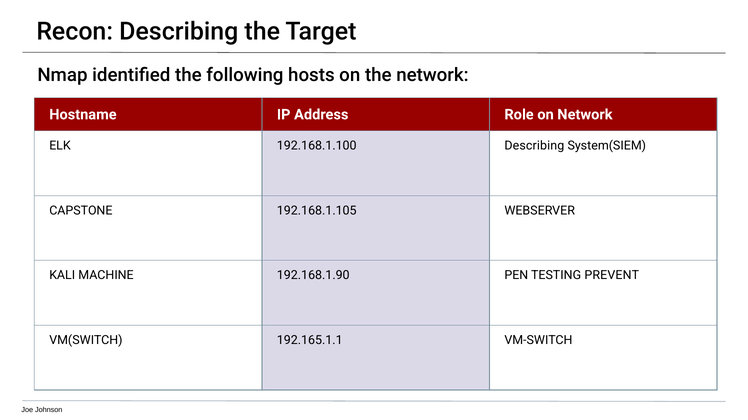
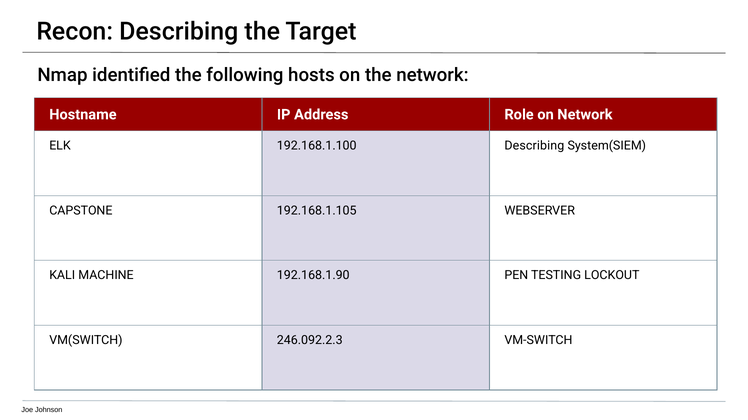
PREVENT: PREVENT -> LOCKOUT
192.165.1.1: 192.165.1.1 -> 246.092.2.3
